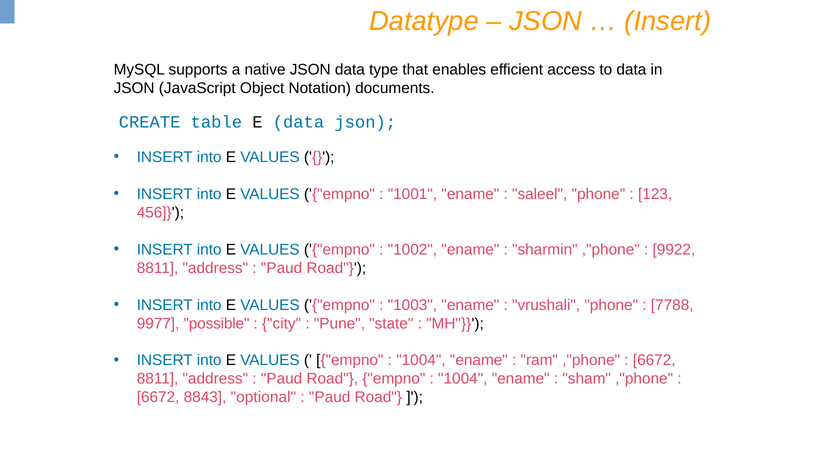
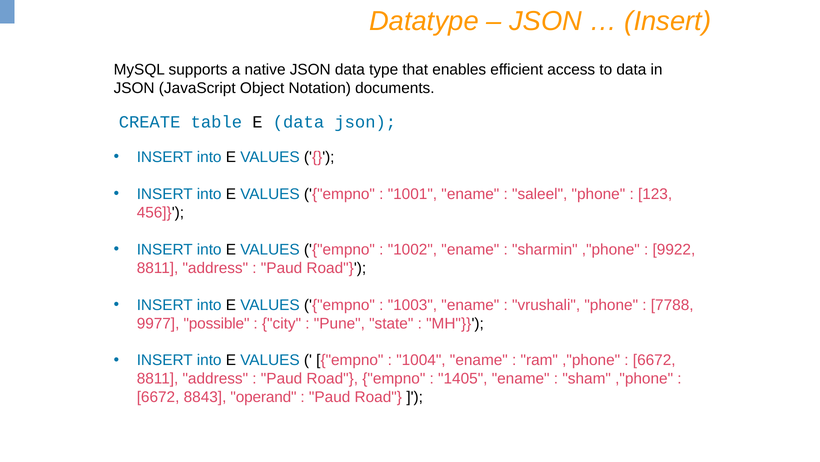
1004 at (463, 378): 1004 -> 1405
optional: optional -> operand
